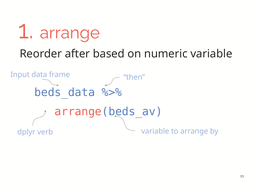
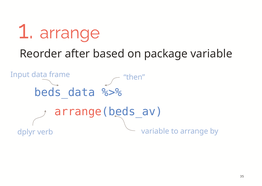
numeric: numeric -> package
